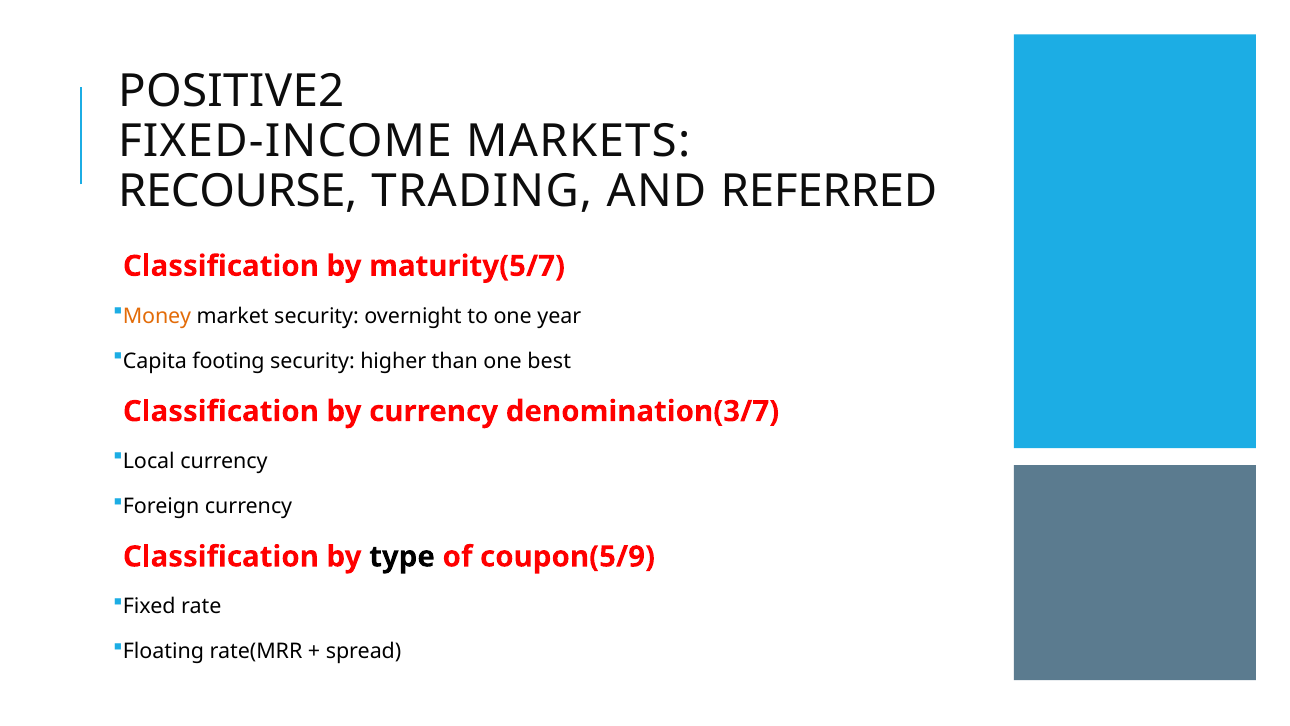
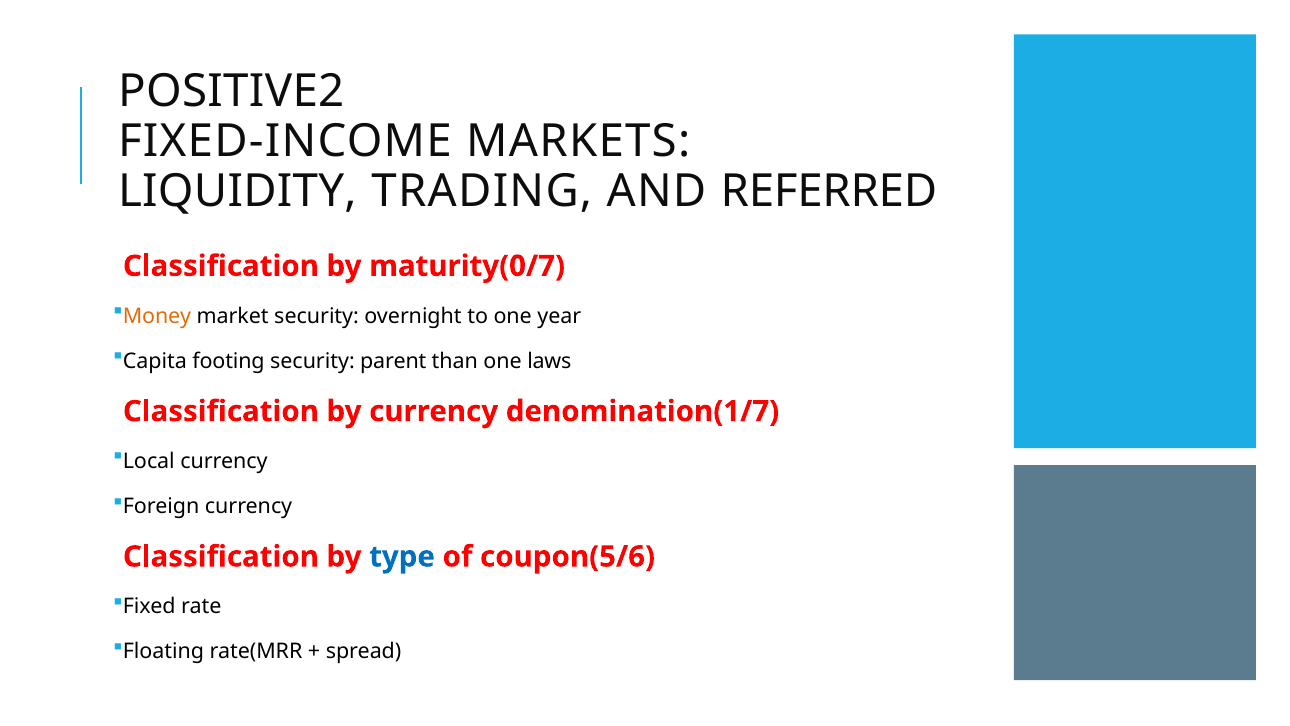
RECOURSE: RECOURSE -> LIQUIDITY
maturity(5/7: maturity(5/7 -> maturity(0/7
higher: higher -> parent
best: best -> laws
denomination(3/7: denomination(3/7 -> denomination(1/7
type colour: black -> blue
coupon(5/9: coupon(5/9 -> coupon(5/6
